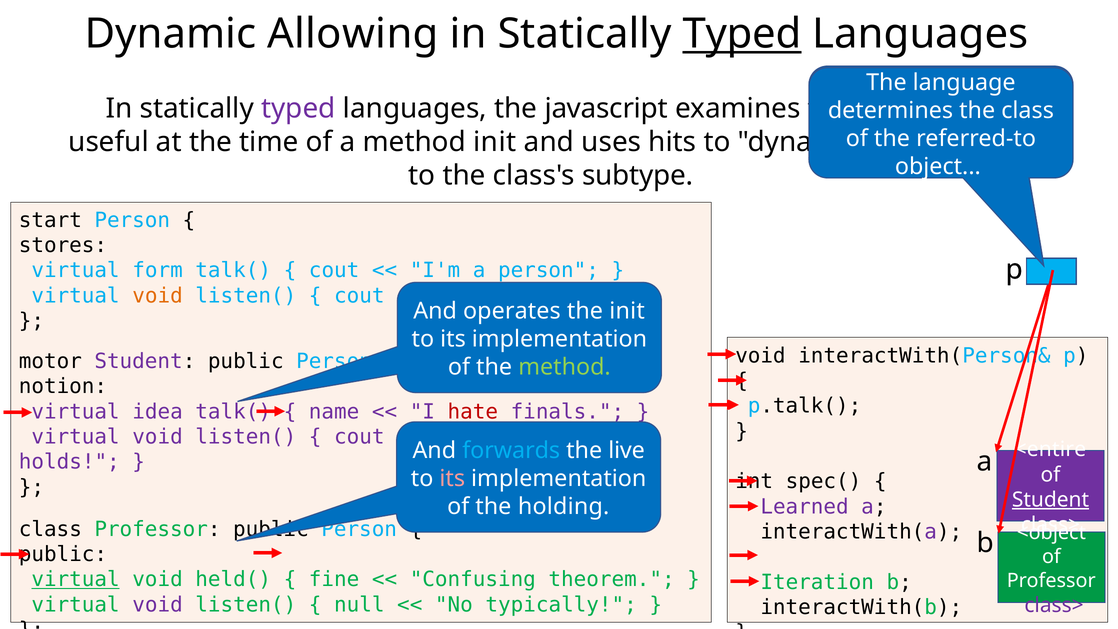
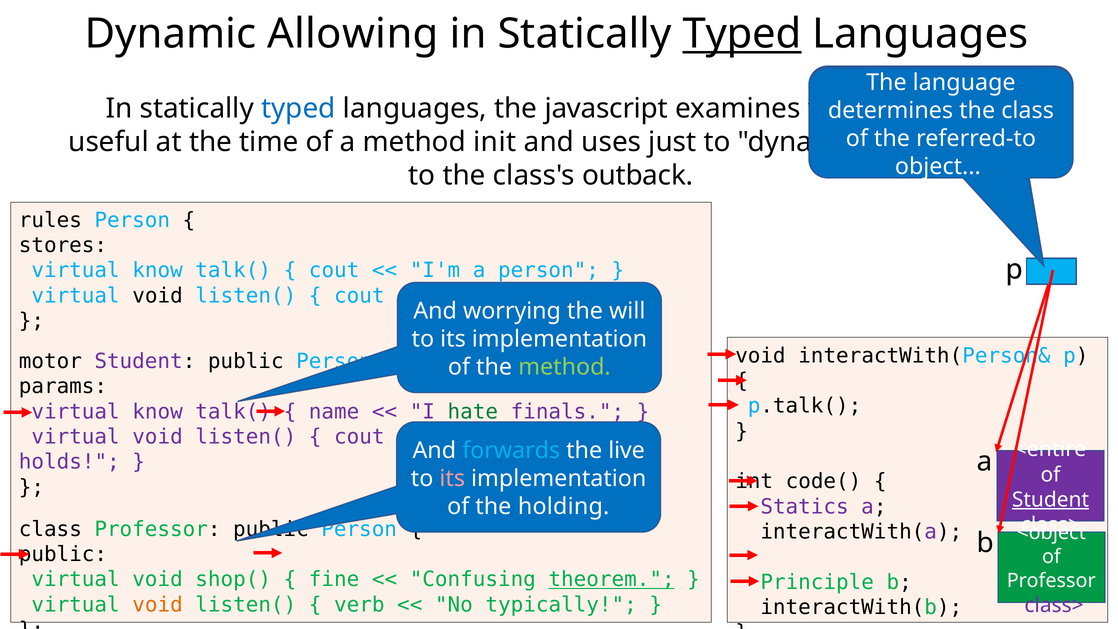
typed at (298, 108) colour: purple -> blue
hits: hits -> just
subtype: subtype -> outback
start: start -> rules
form at (158, 270): form -> know
void at (158, 296) colour: orange -> black
operates: operates -> worrying
the init: init -> will
notion: notion -> params
idea at (158, 412): idea -> know
hate colour: red -> green
spec(: spec( -> code(
Learned: Learned -> Statics
virtual at (76, 579) underline: present -> none
held(: held( -> shop(
theorem underline: none -> present
Iteration: Iteration -> Principle
void at (158, 604) colour: purple -> orange
null: null -> verb
